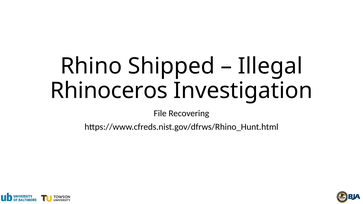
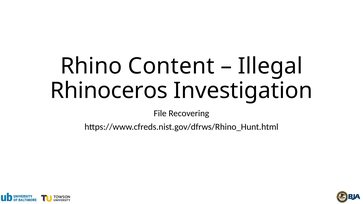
Shipped: Shipped -> Content
